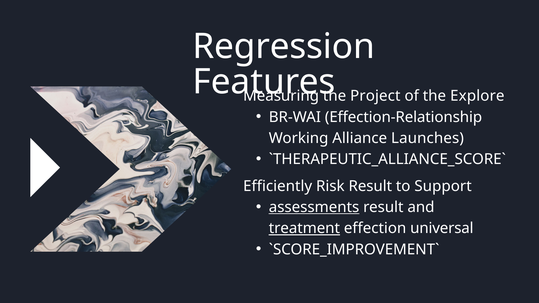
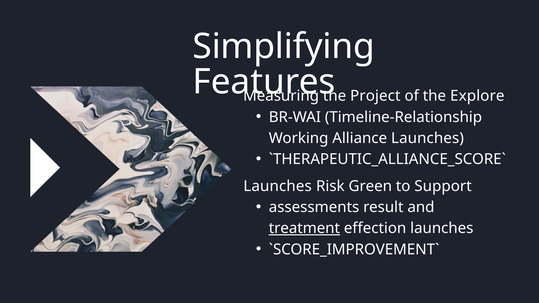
Regression: Regression -> Simplifying
Effection-Relationship: Effection-Relationship -> Timeline-Relationship
Efficiently at (278, 186): Efficiently -> Launches
Risk Result: Result -> Green
assessments underline: present -> none
effection universal: universal -> launches
